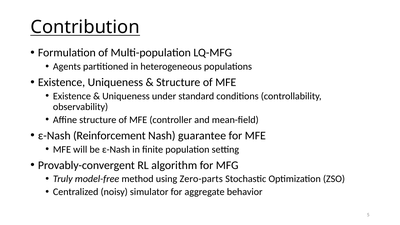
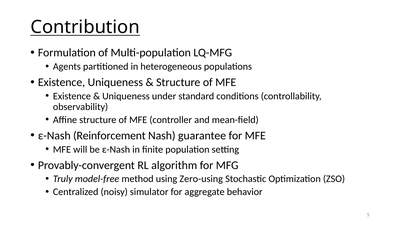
Zero-parts: Zero-parts -> Zero-using
